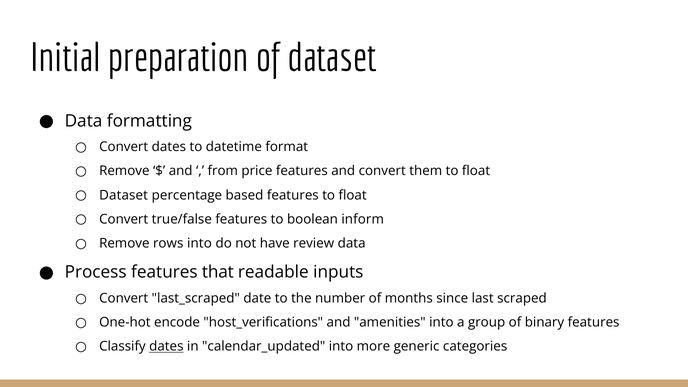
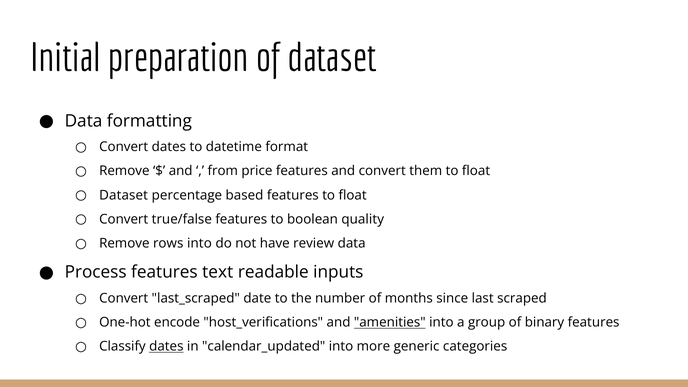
inform: inform -> quality
that: that -> text
amenities underline: none -> present
